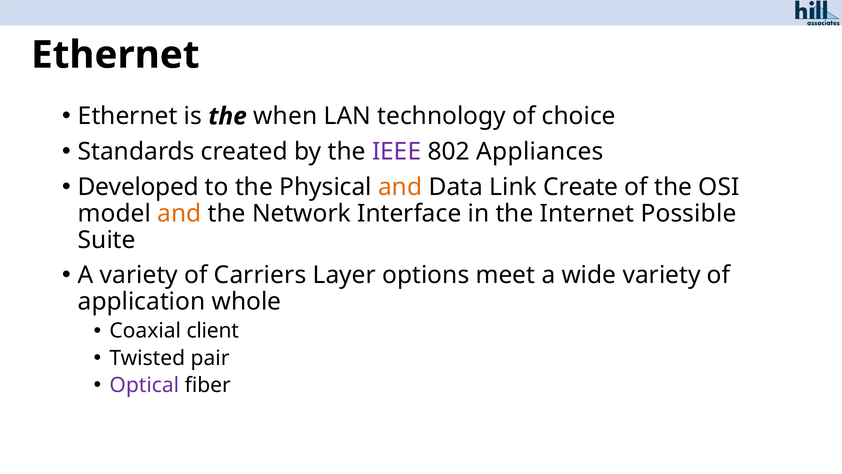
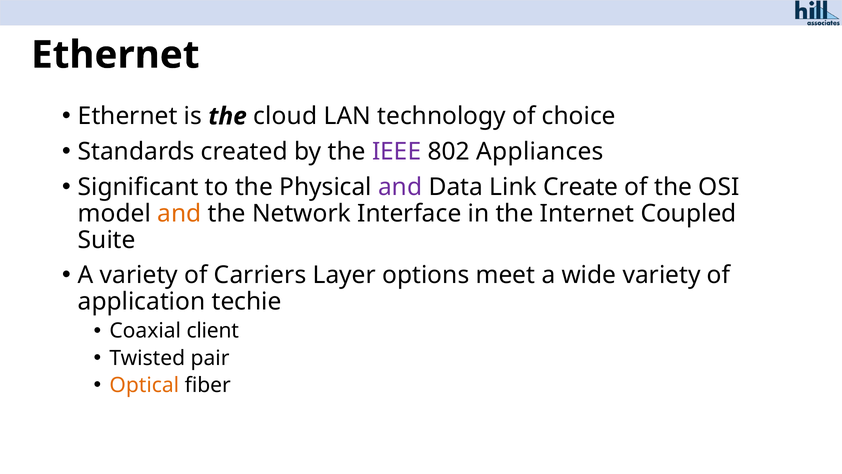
when: when -> cloud
Developed: Developed -> Significant
and at (400, 187) colour: orange -> purple
Possible: Possible -> Coupled
whole: whole -> techie
Optical colour: purple -> orange
